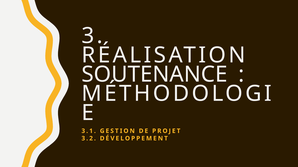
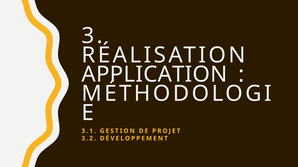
SOUTENANCE: SOUTENANCE -> APPLICATION
